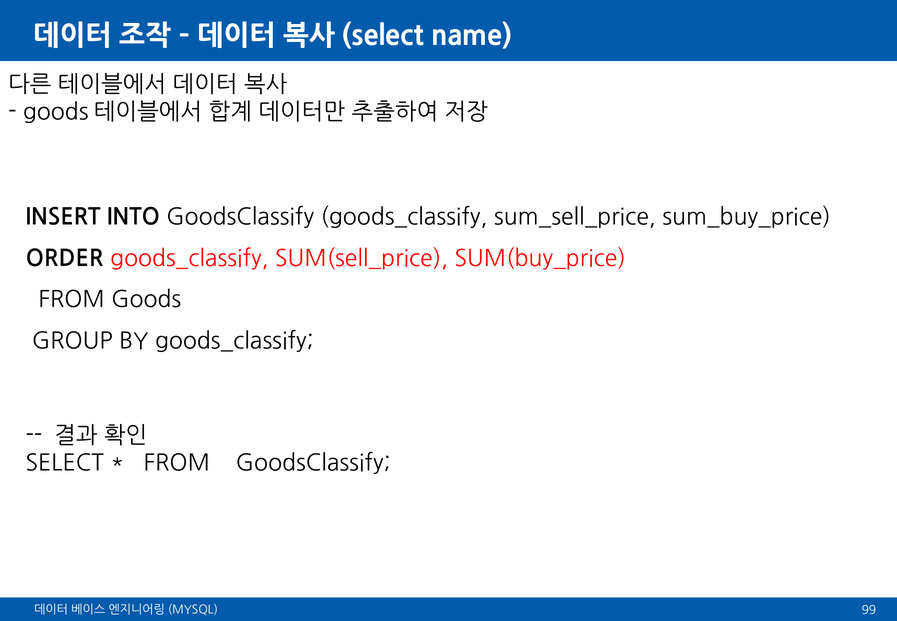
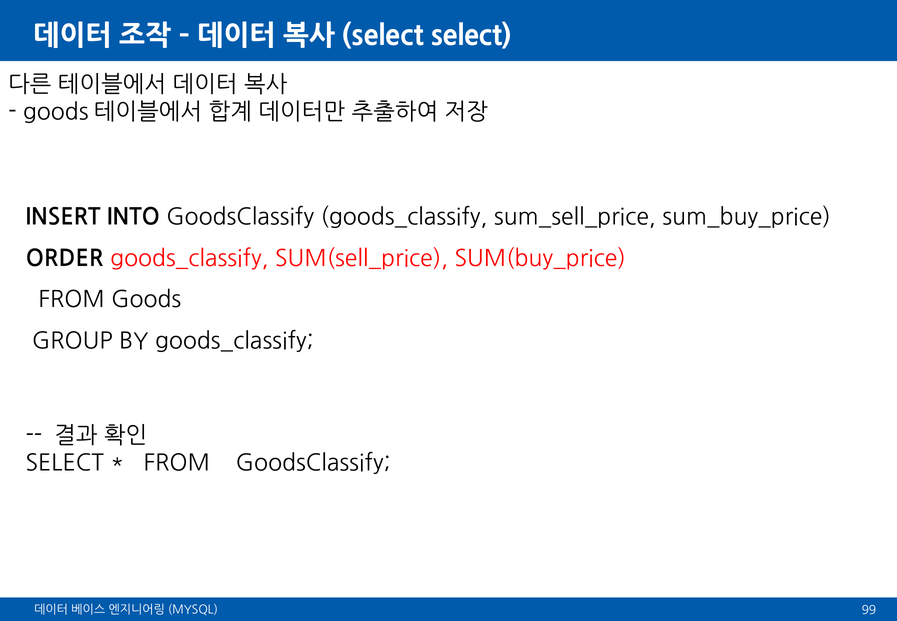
name at (472, 36): name -> select
